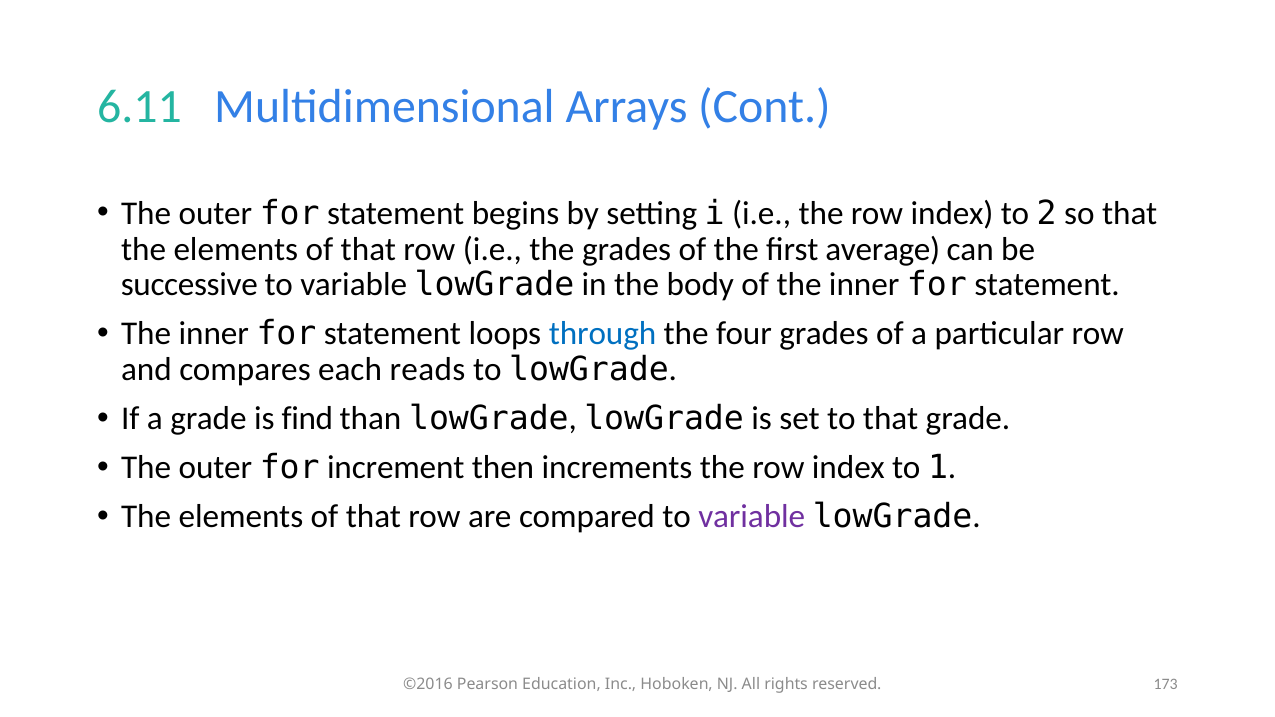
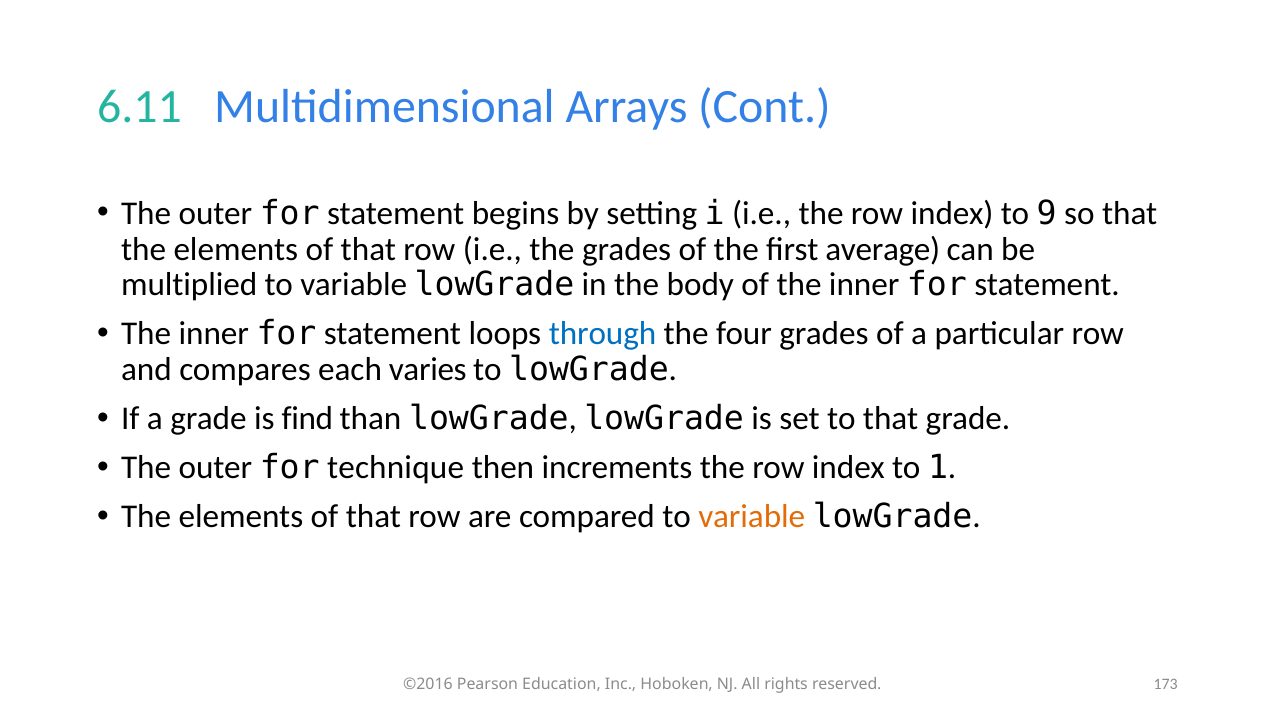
2: 2 -> 9
successive: successive -> multiplied
reads: reads -> varies
increment: increment -> technique
variable at (752, 517) colour: purple -> orange
